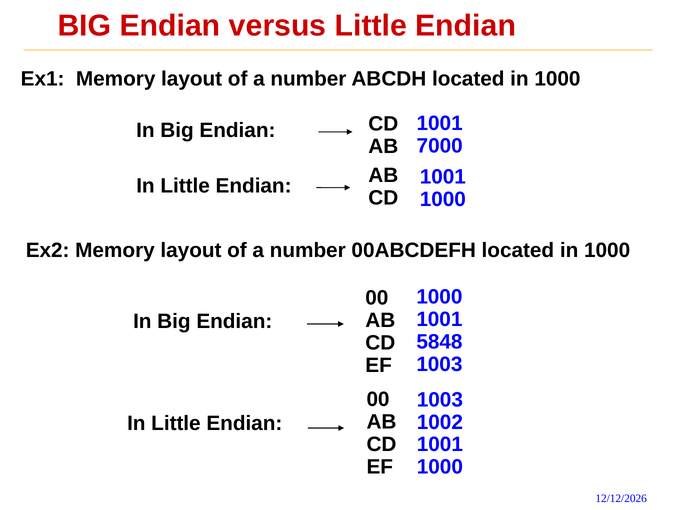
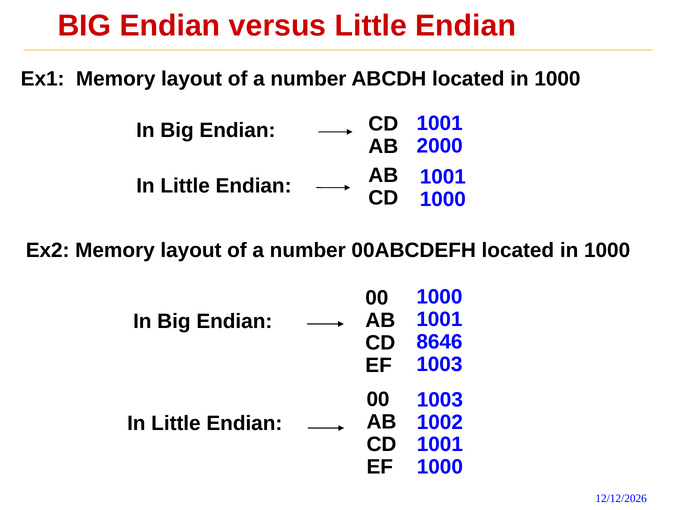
7000: 7000 -> 2000
5848: 5848 -> 8646
